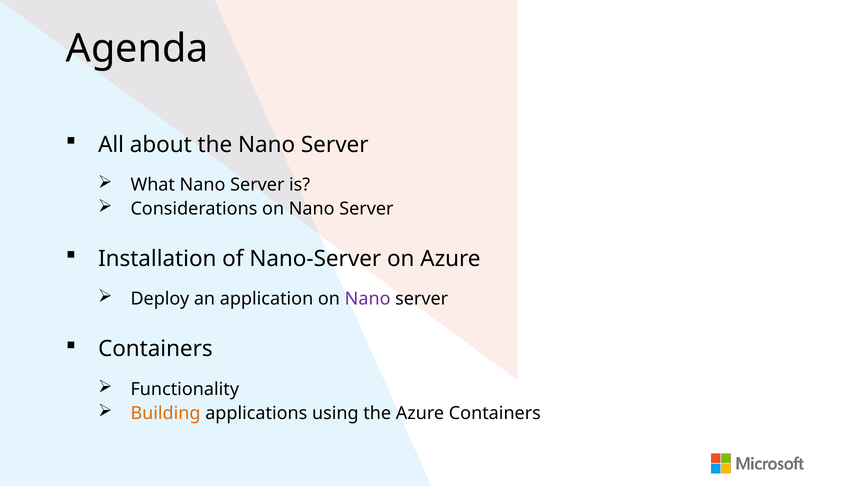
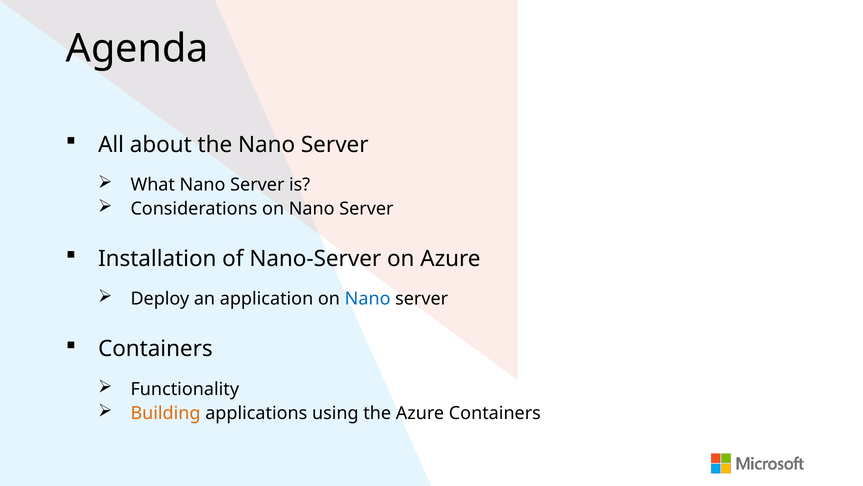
Nano at (368, 299) colour: purple -> blue
